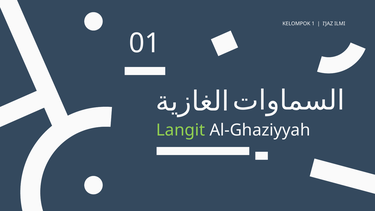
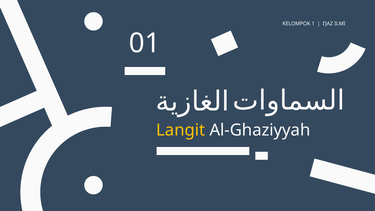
Langit colour: light green -> yellow
